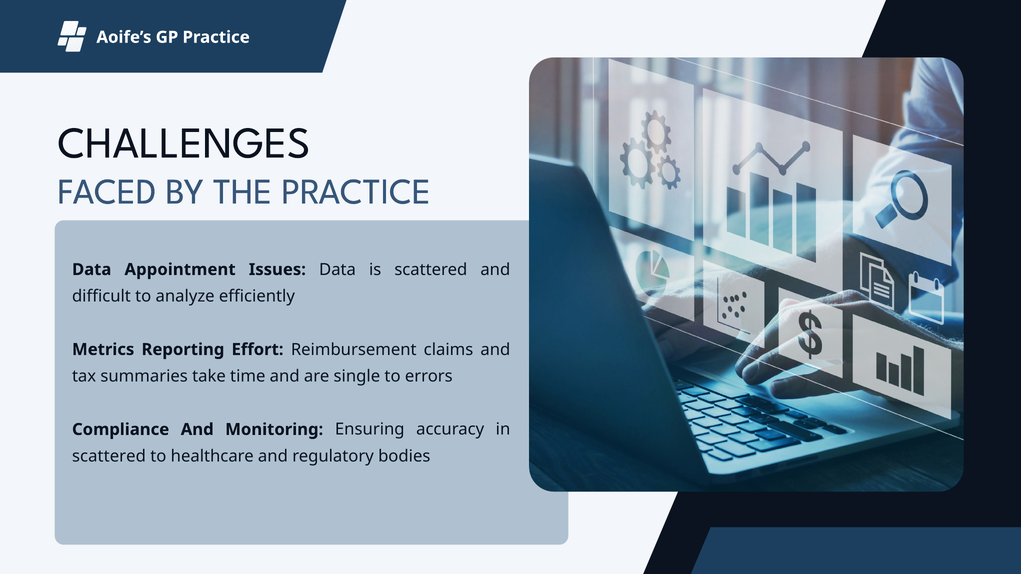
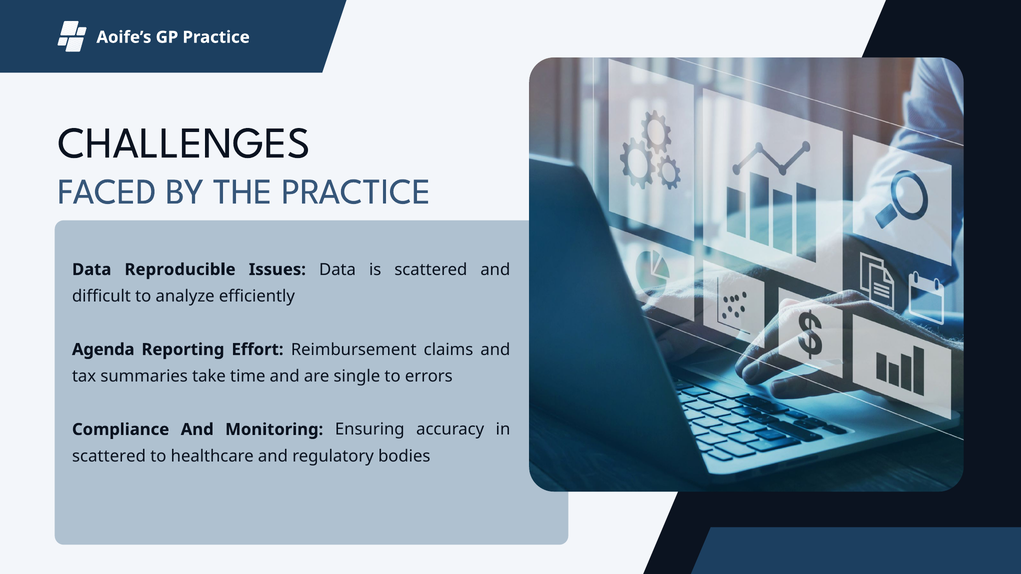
Appointment: Appointment -> Reproducible
Metrics: Metrics -> Agenda
